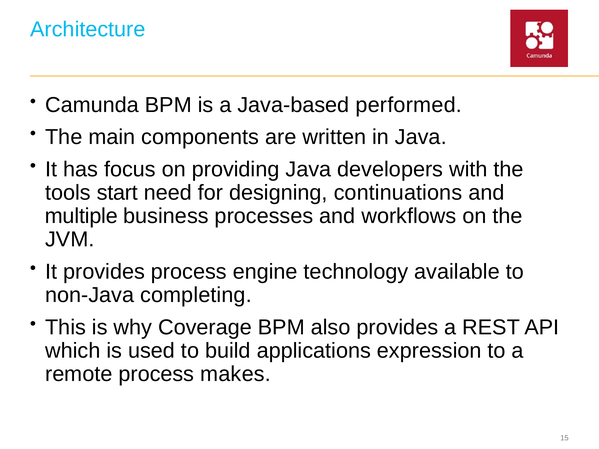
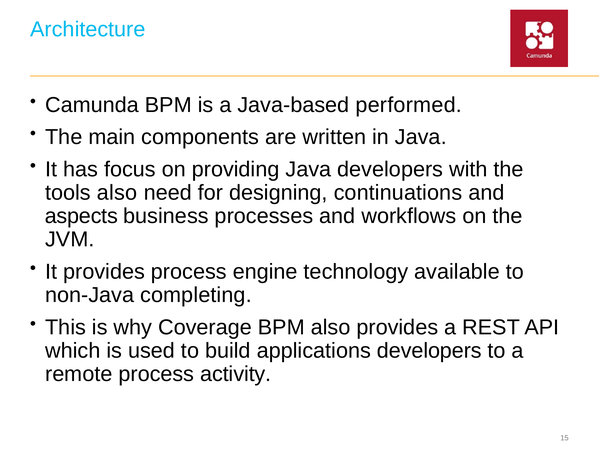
tools start: start -> also
multiple: multiple -> aspects
applications expression: expression -> developers
makes: makes -> activity
